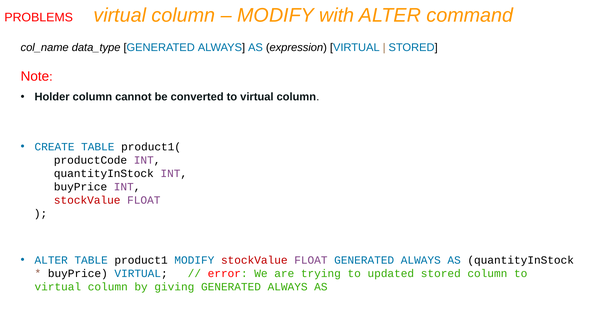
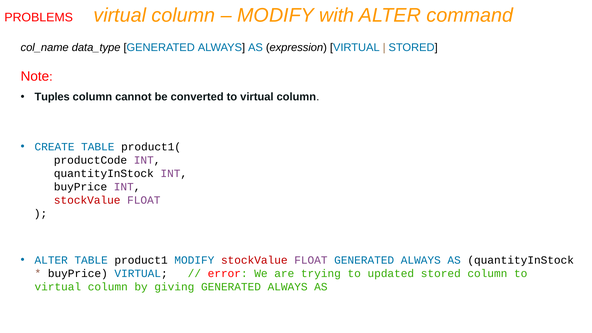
Holder: Holder -> Tuples
